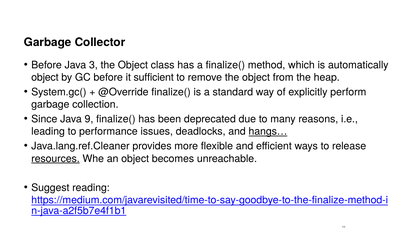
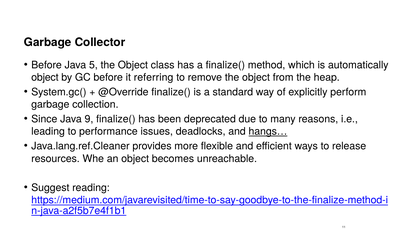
3: 3 -> 5
sufficient: sufficient -> referring
resources underline: present -> none
